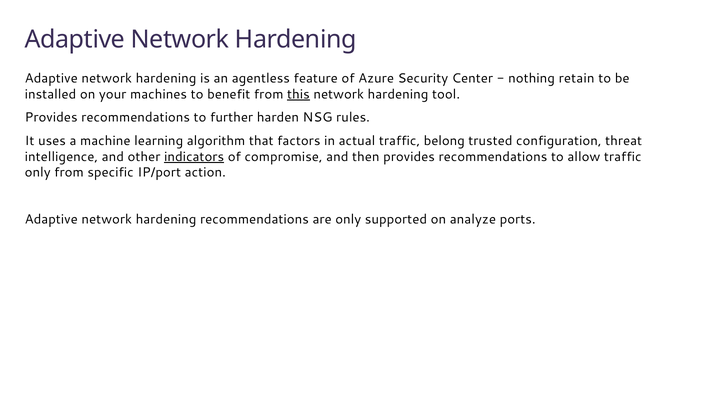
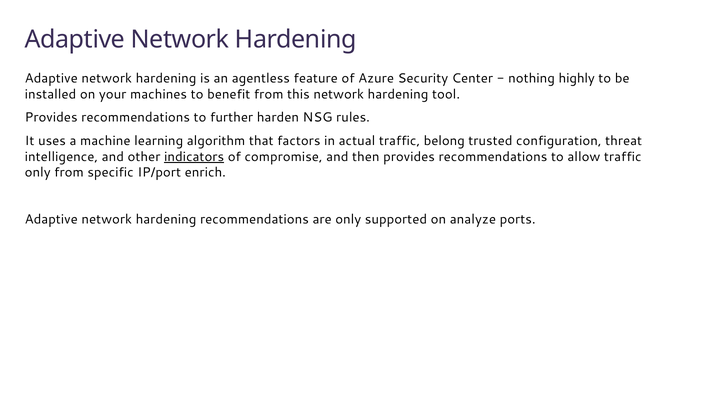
retain: retain -> highly
this underline: present -> none
action: action -> enrich
